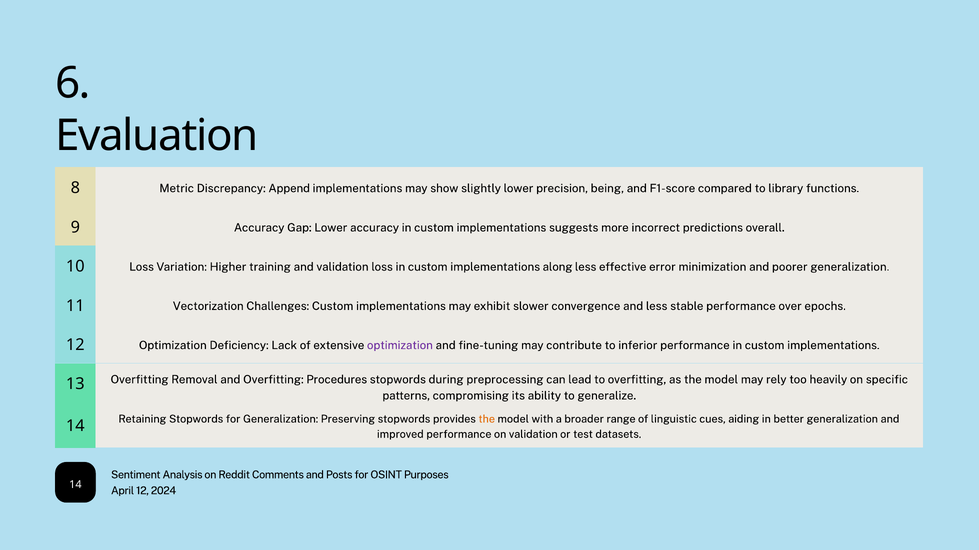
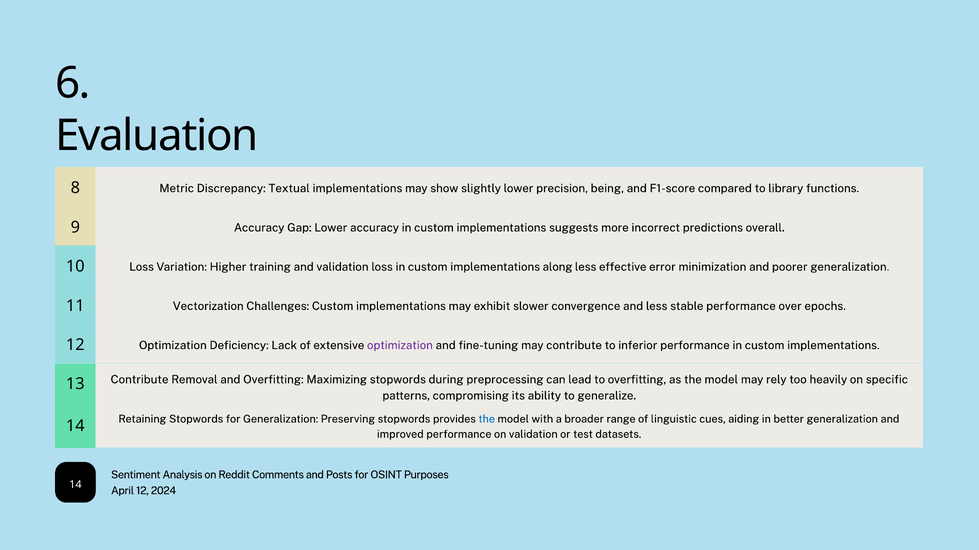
Append: Append -> Textual
Overfitting at (140, 380): Overfitting -> Contribute
Procedures: Procedures -> Maximizing
the at (487, 420) colour: orange -> blue
